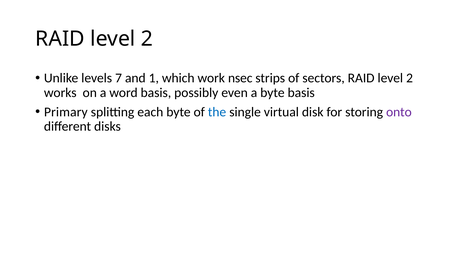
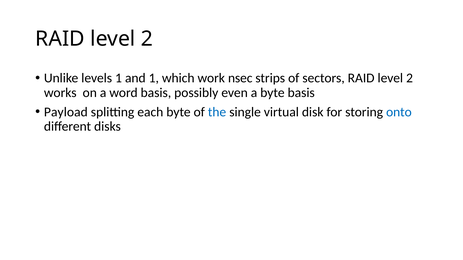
levels 7: 7 -> 1
Primary: Primary -> Payload
onto colour: purple -> blue
